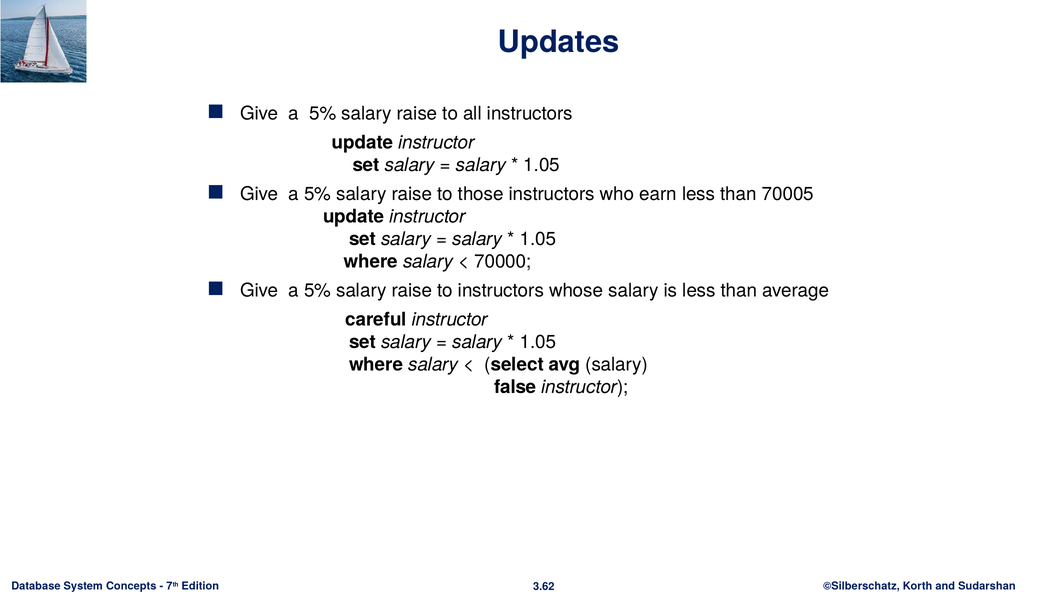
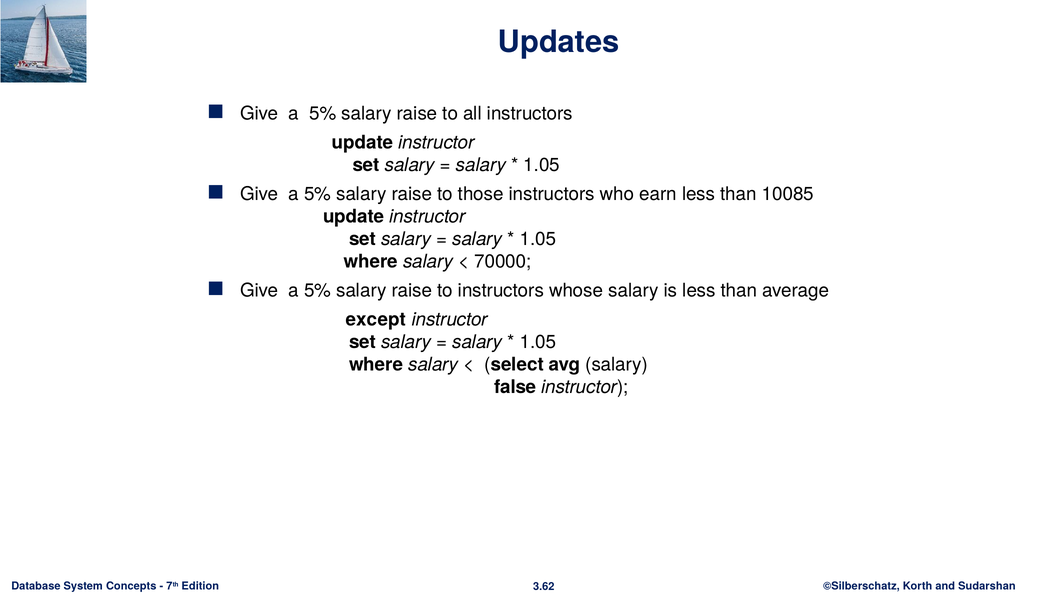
70005: 70005 -> 10085
careful: careful -> except
